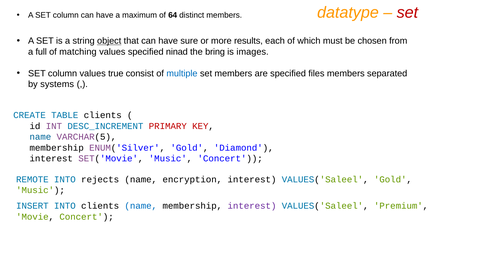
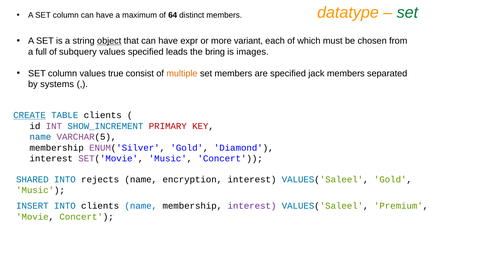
set at (407, 13) colour: red -> green
sure: sure -> expr
results: results -> variant
matching: matching -> subquery
ninad: ninad -> leads
multiple colour: blue -> orange
files: files -> jack
CREATE underline: none -> present
DESC_INCREMENT: DESC_INCREMENT -> SHOW_INCREMENT
REMOTE: REMOTE -> SHARED
